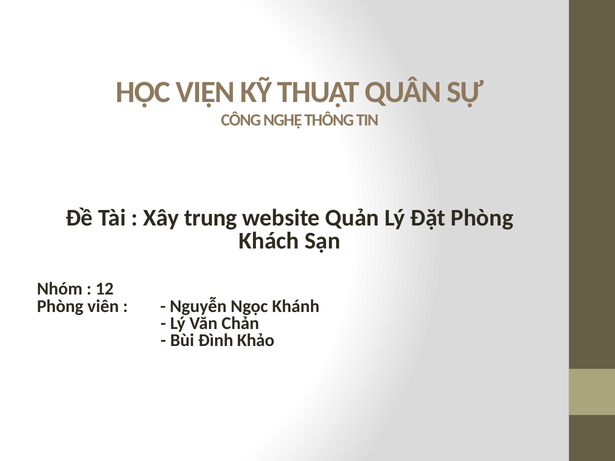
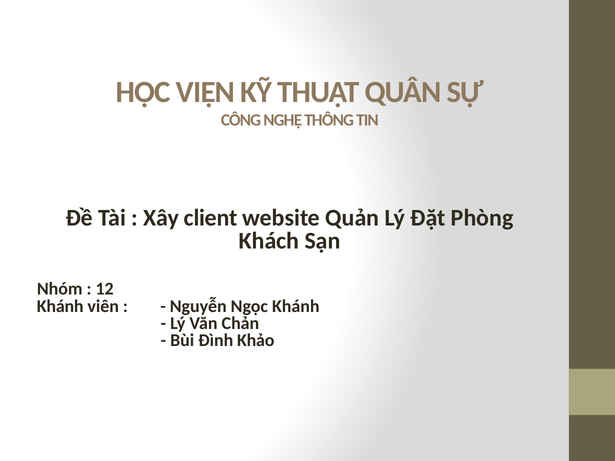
trung: trung -> client
Phòng at (60, 306): Phòng -> Khánh
